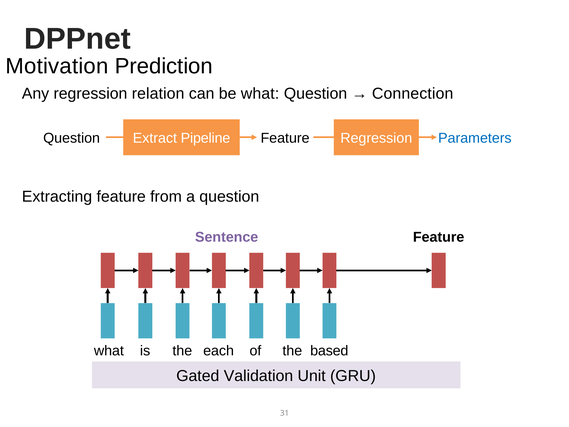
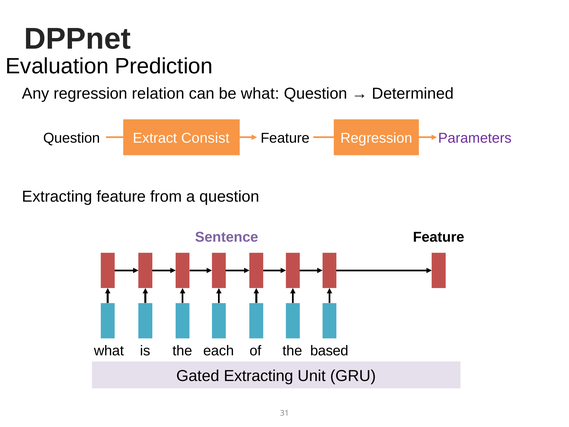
Motivation: Motivation -> Evaluation
Connection: Connection -> Determined
Pipeline: Pipeline -> Consist
Parameters colour: blue -> purple
Gated Validation: Validation -> Extracting
